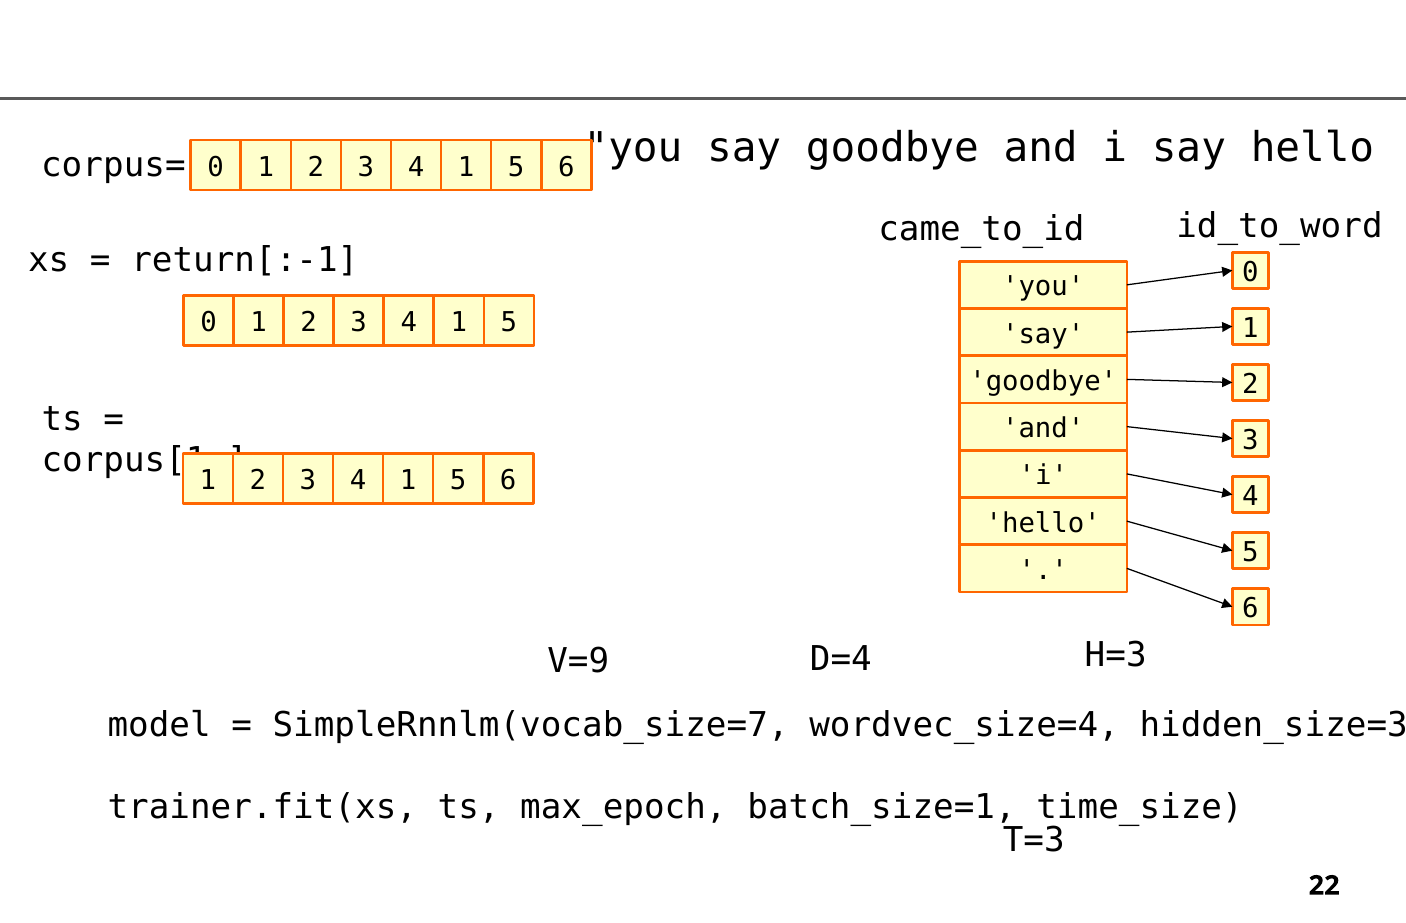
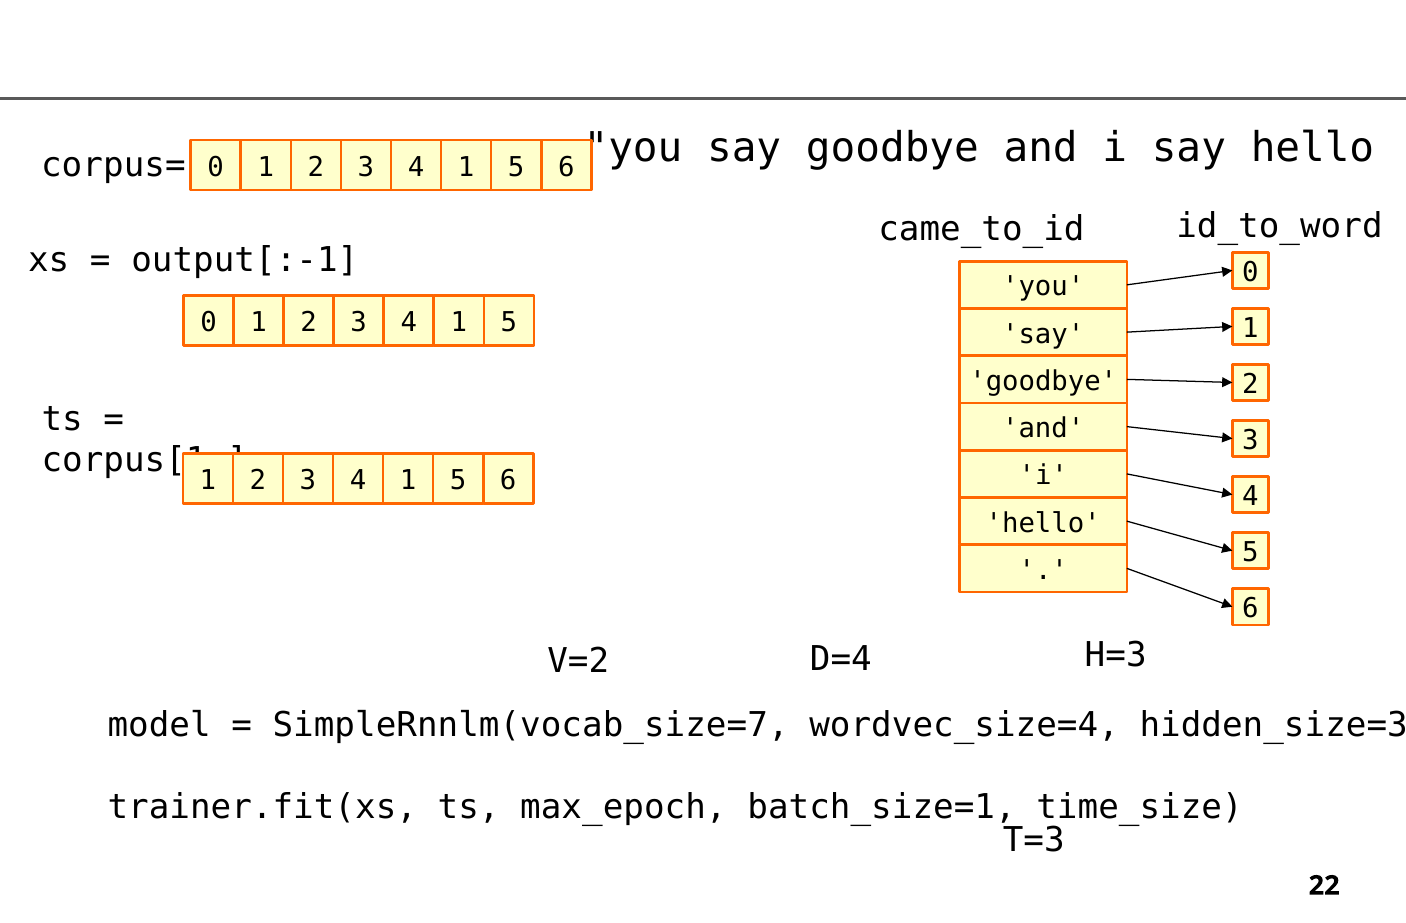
return[:-1: return[:-1 -> output[:-1
V=9: V=9 -> V=2
